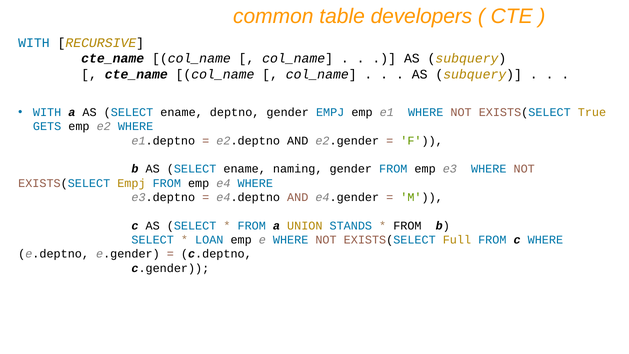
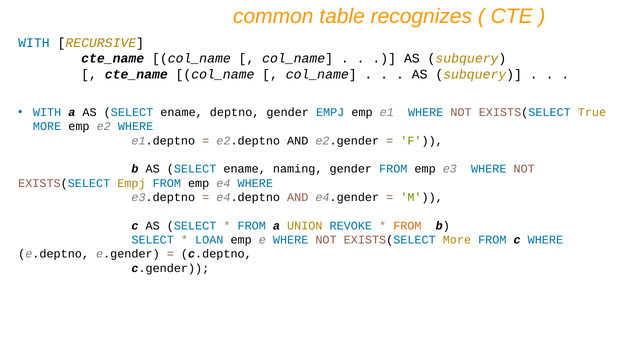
developers: developers -> recognizes
GETS at (47, 127): GETS -> MORE
STANDS: STANDS -> REVOKE
FROM at (407, 226) colour: black -> orange
EXISTS(SELECT Full: Full -> More
